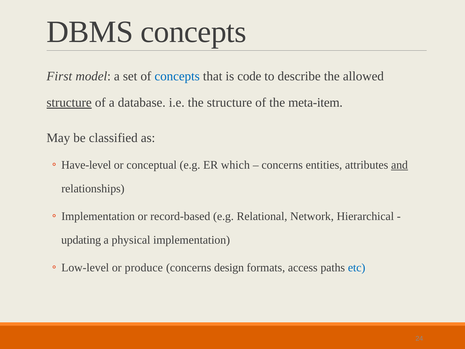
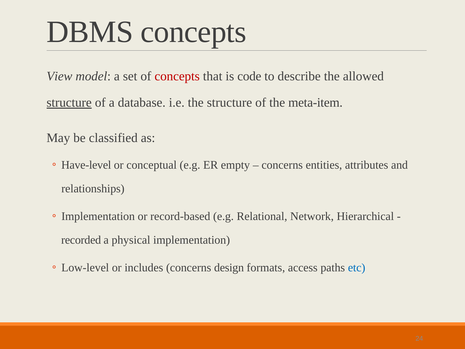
First: First -> View
concepts at (177, 76) colour: blue -> red
which: which -> empty
and underline: present -> none
updating: updating -> recorded
produce: produce -> includes
